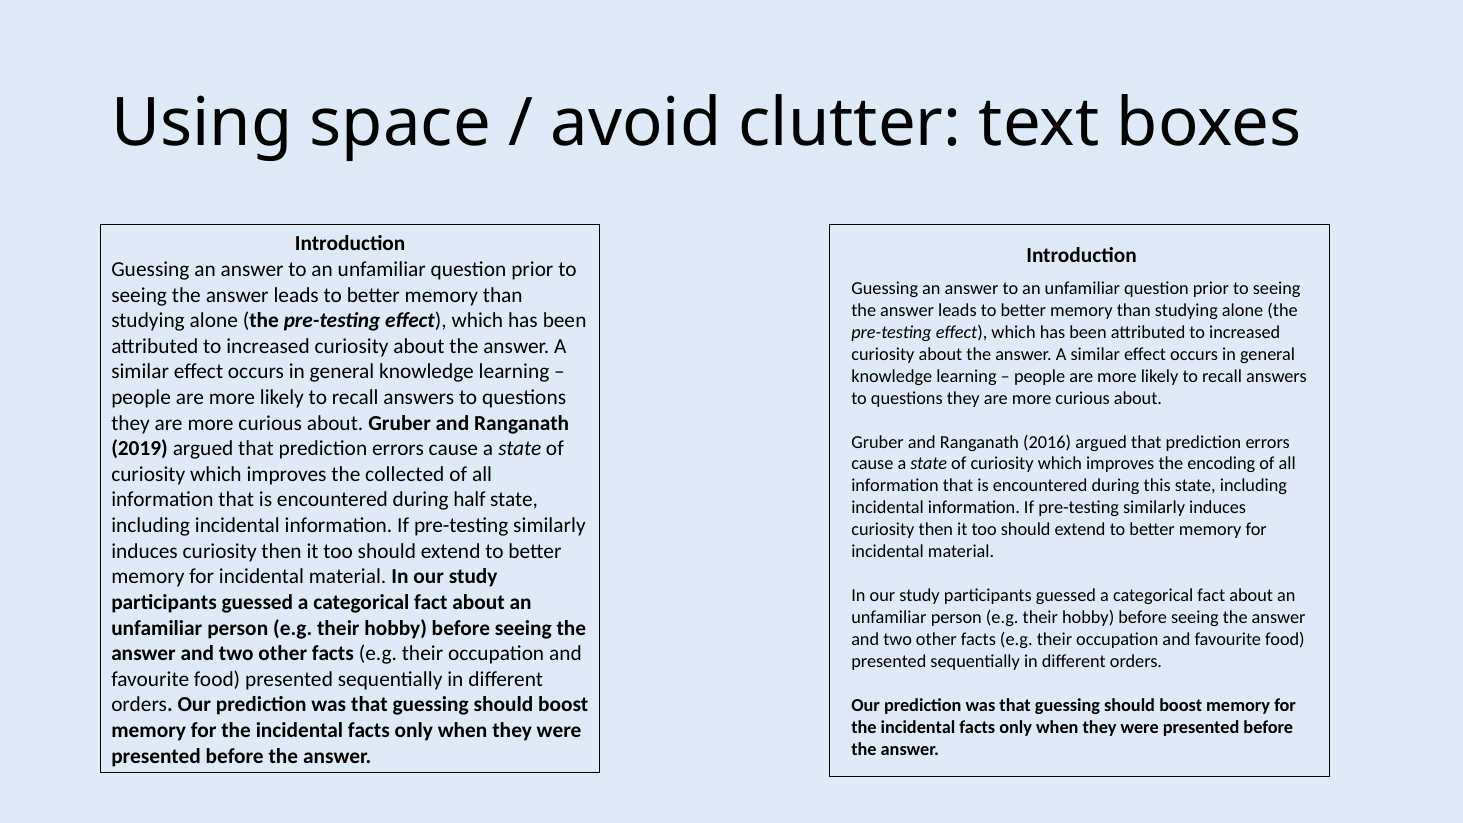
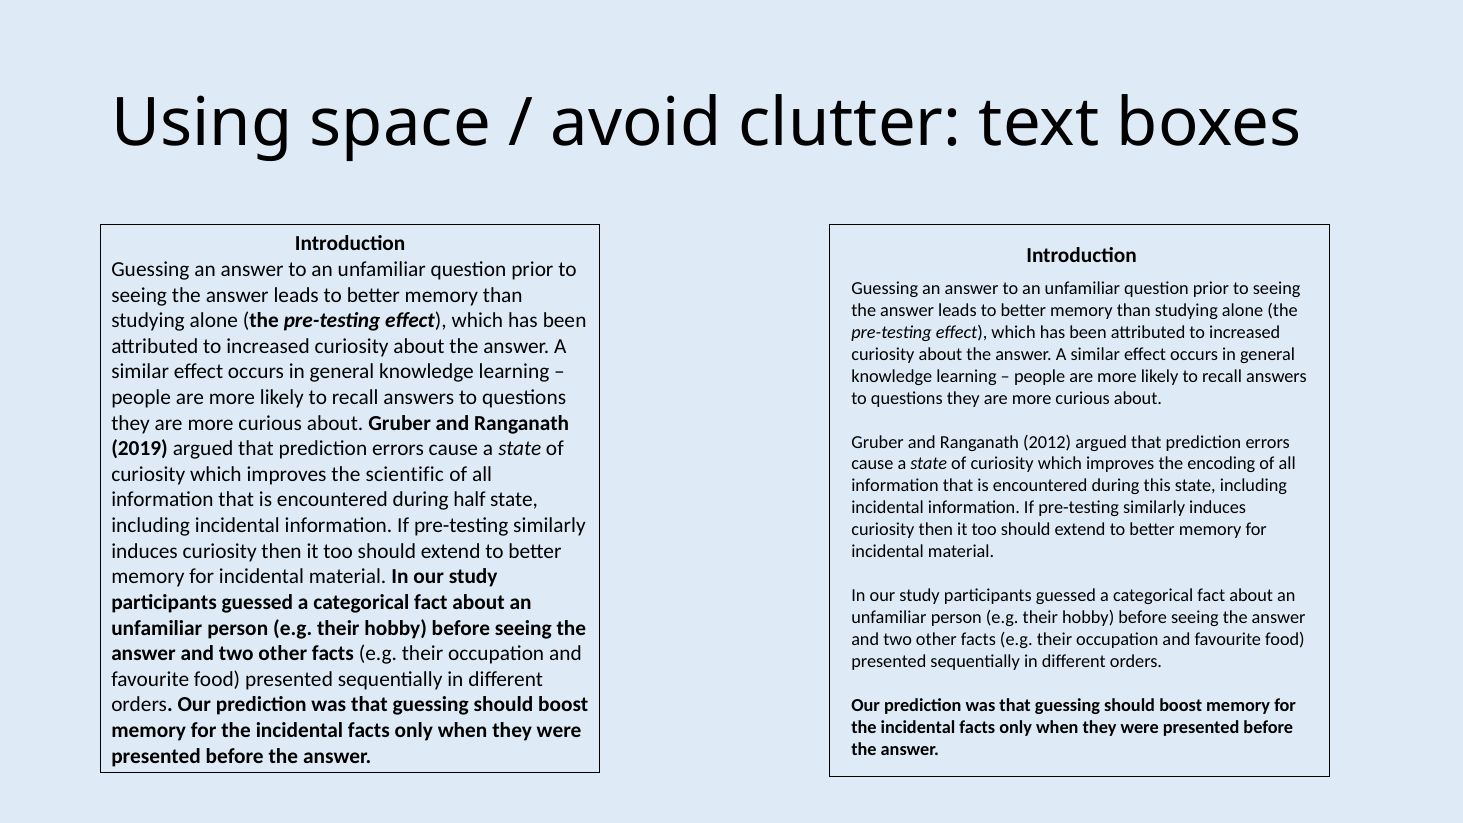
2016: 2016 -> 2012
collected: collected -> scientific
